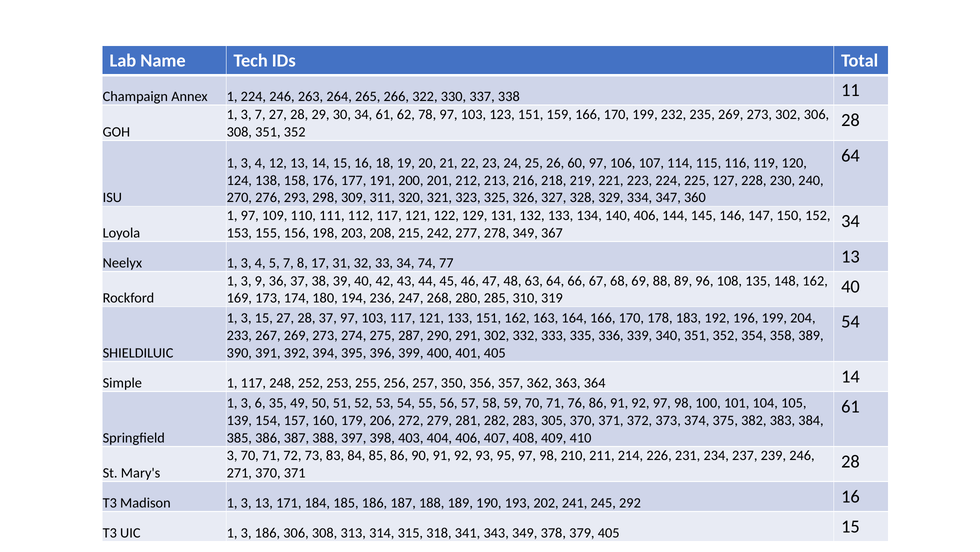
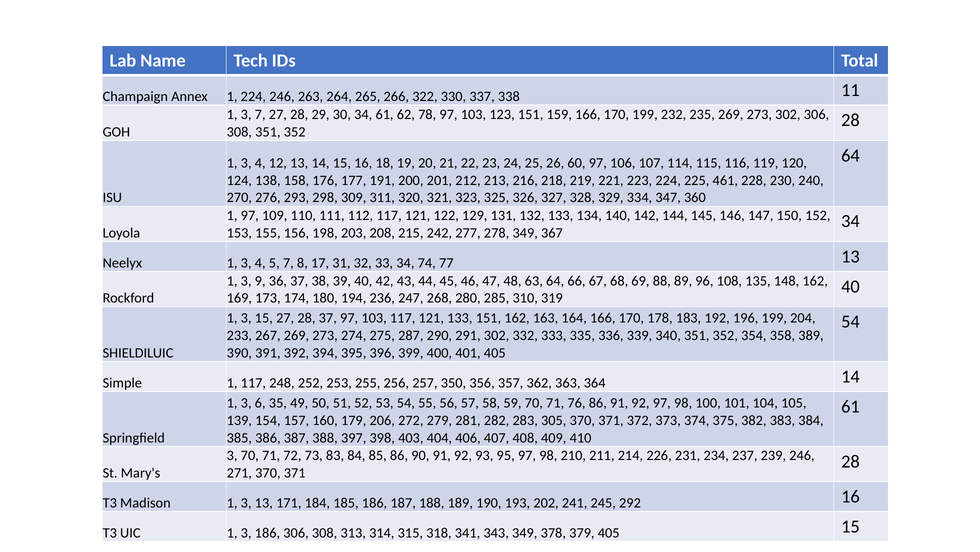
127: 127 -> 461
140 406: 406 -> 142
